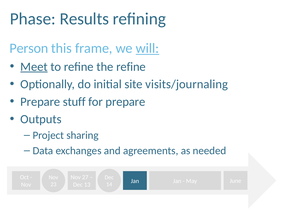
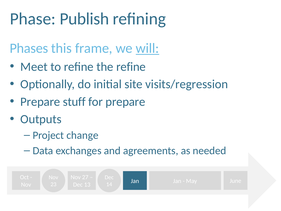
Results: Results -> Publish
Person: Person -> Phases
Meet underline: present -> none
visits/journaling: visits/journaling -> visits/regression
sharing: sharing -> change
